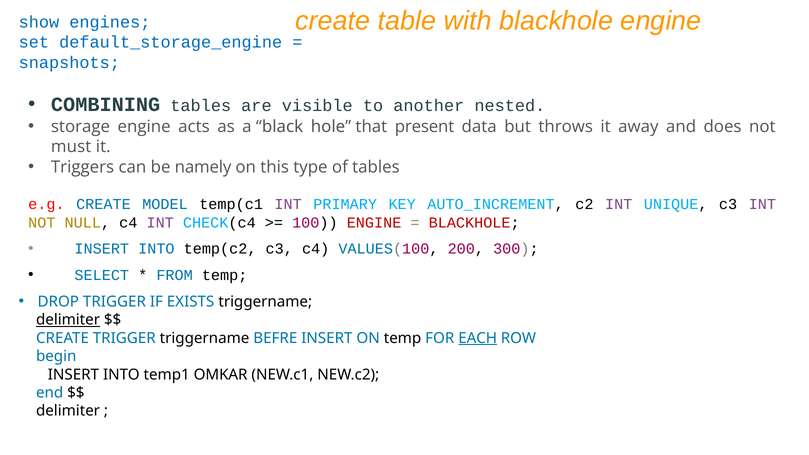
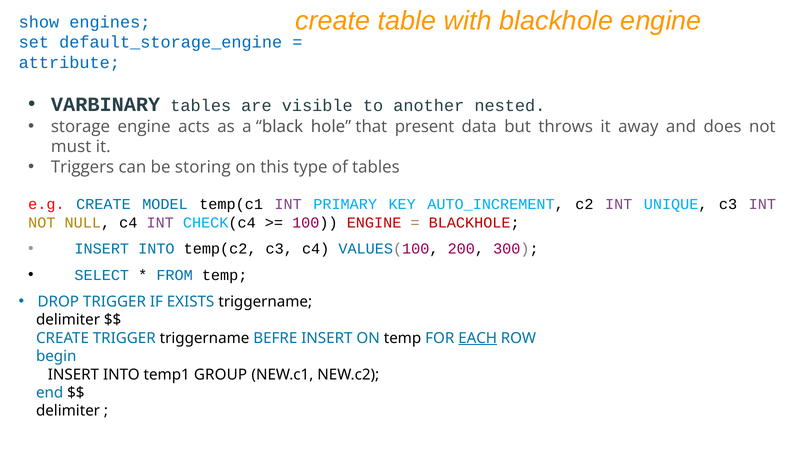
snapshots: snapshots -> attribute
COMBINING: COMBINING -> VARBINARY
namely: namely -> storing
delimiter at (68, 320) underline: present -> none
OMKAR: OMKAR -> GROUP
